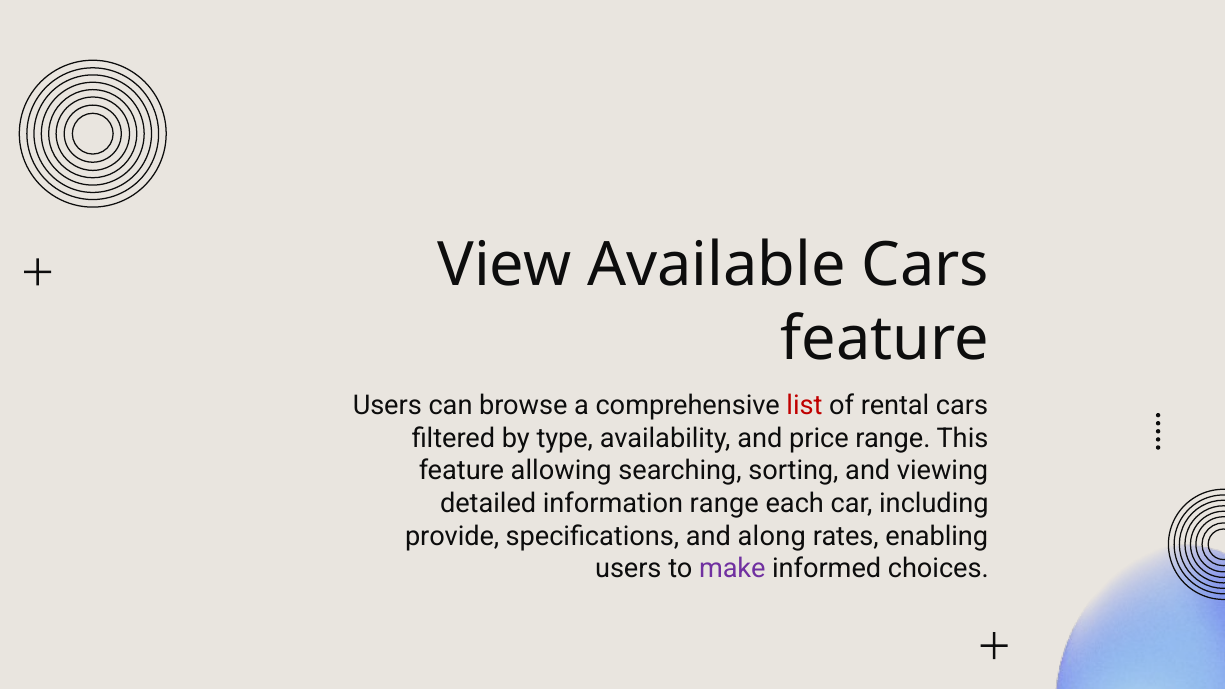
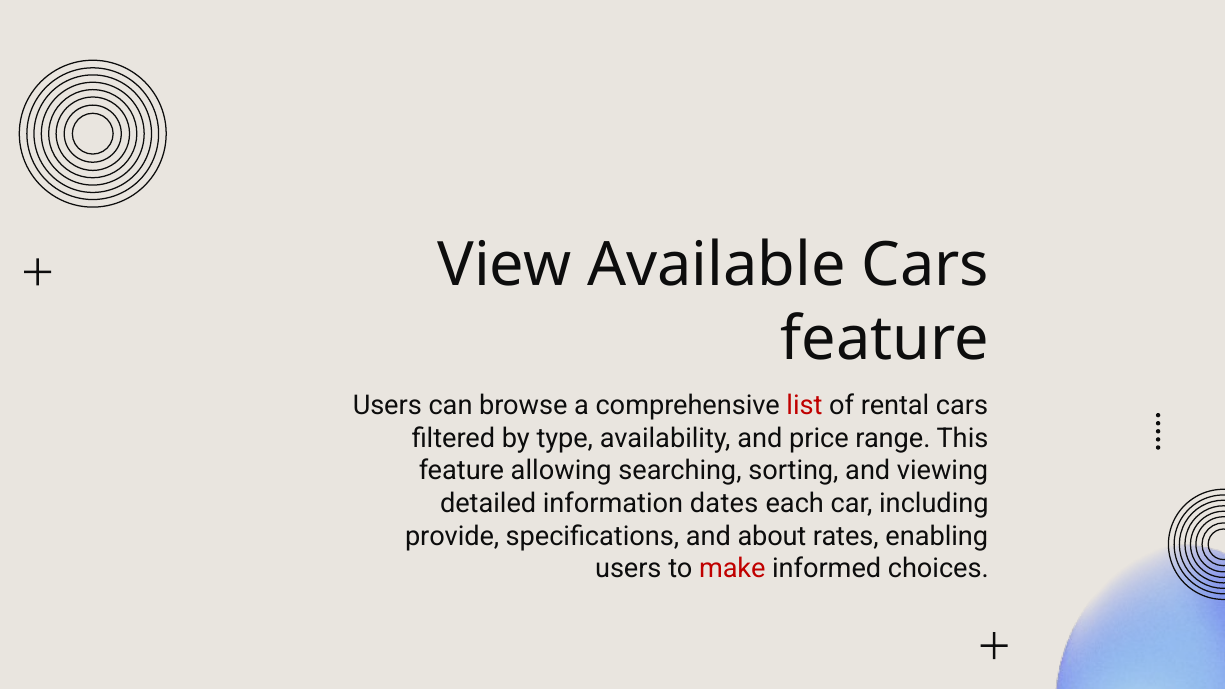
information range: range -> dates
along: along -> about
make colour: purple -> red
